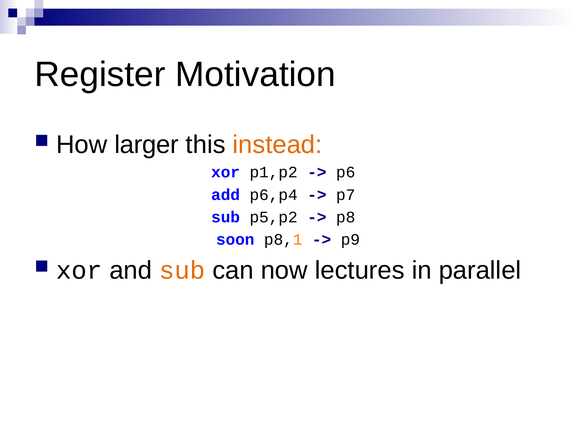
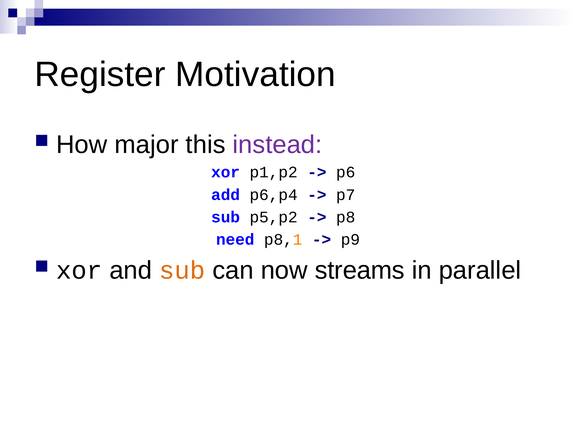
larger: larger -> major
instead colour: orange -> purple
soon: soon -> need
lectures: lectures -> streams
